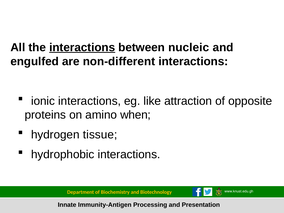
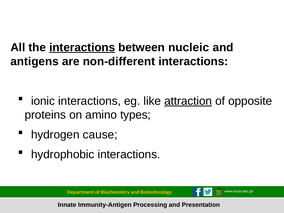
engulfed: engulfed -> antigens
attraction underline: none -> present
when: when -> types
tissue: tissue -> cause
